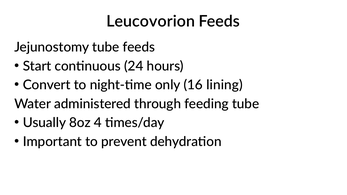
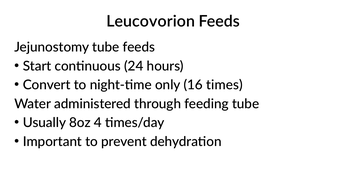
lining: lining -> times
